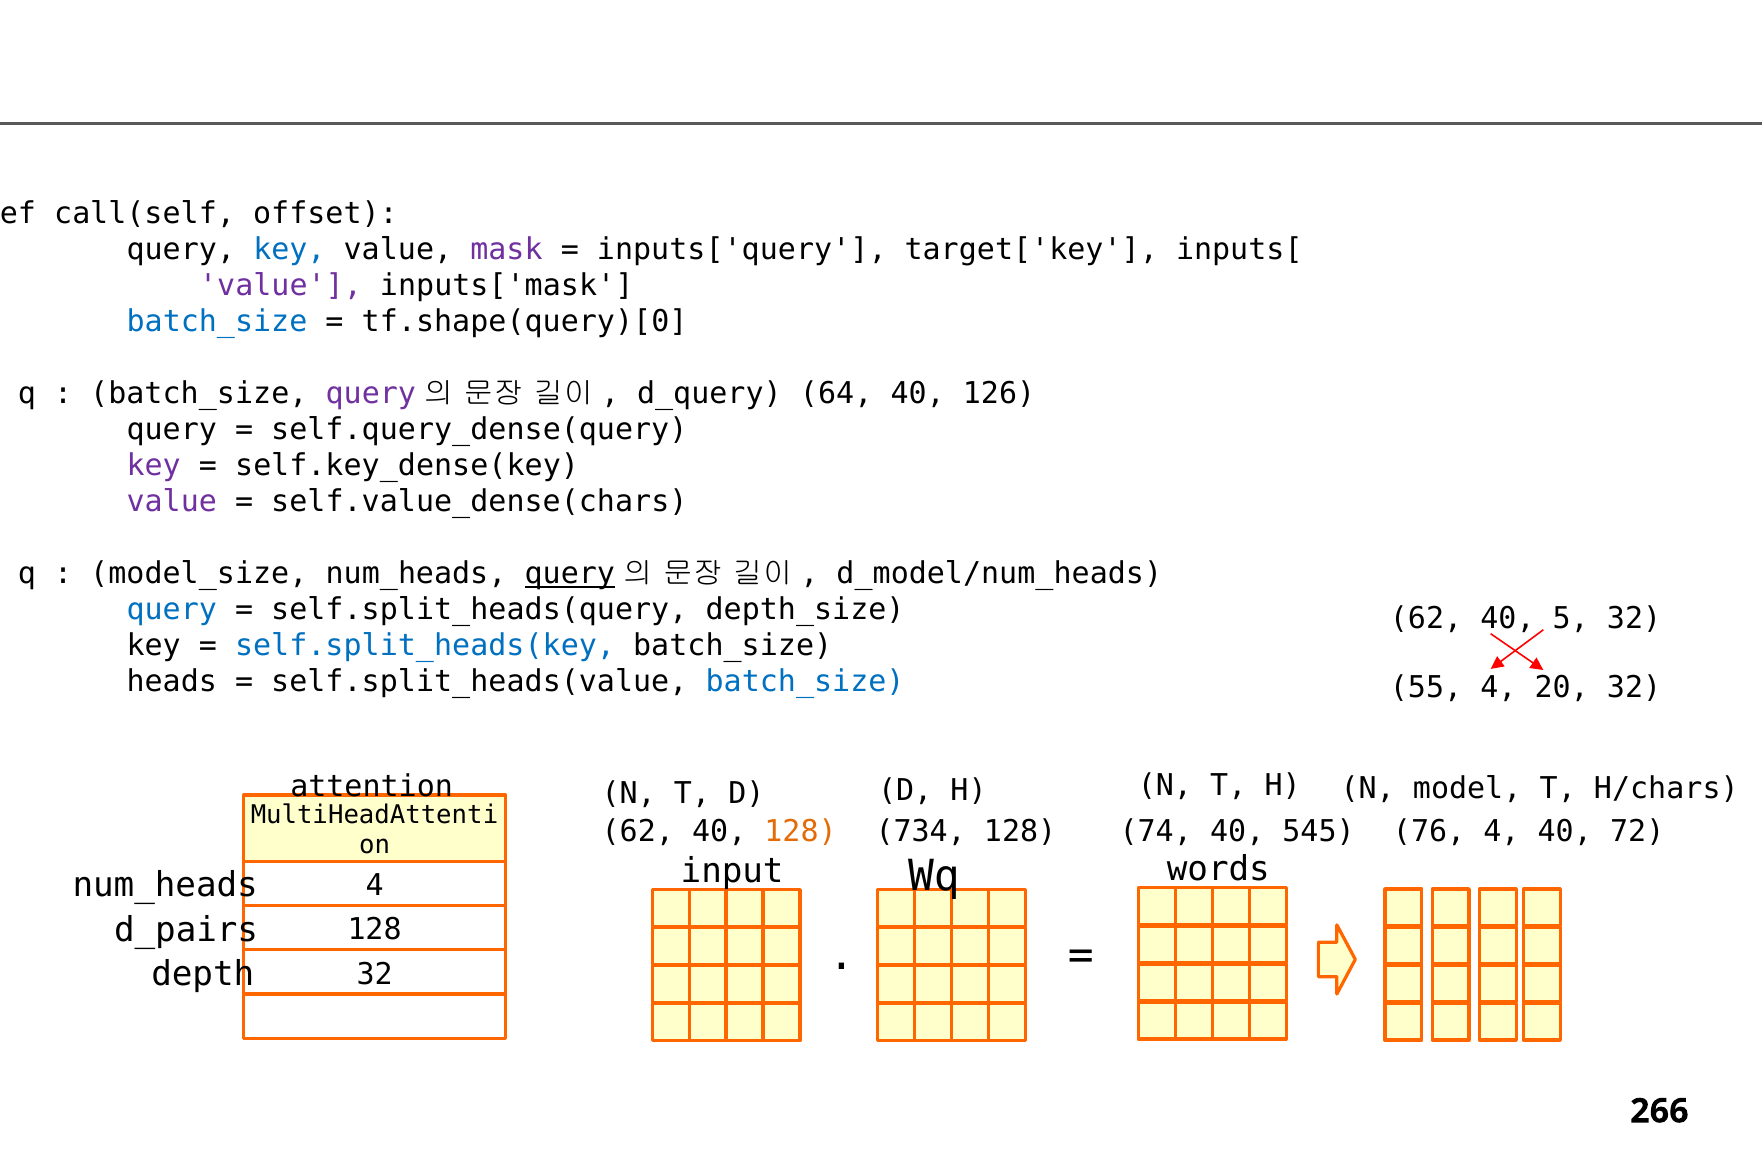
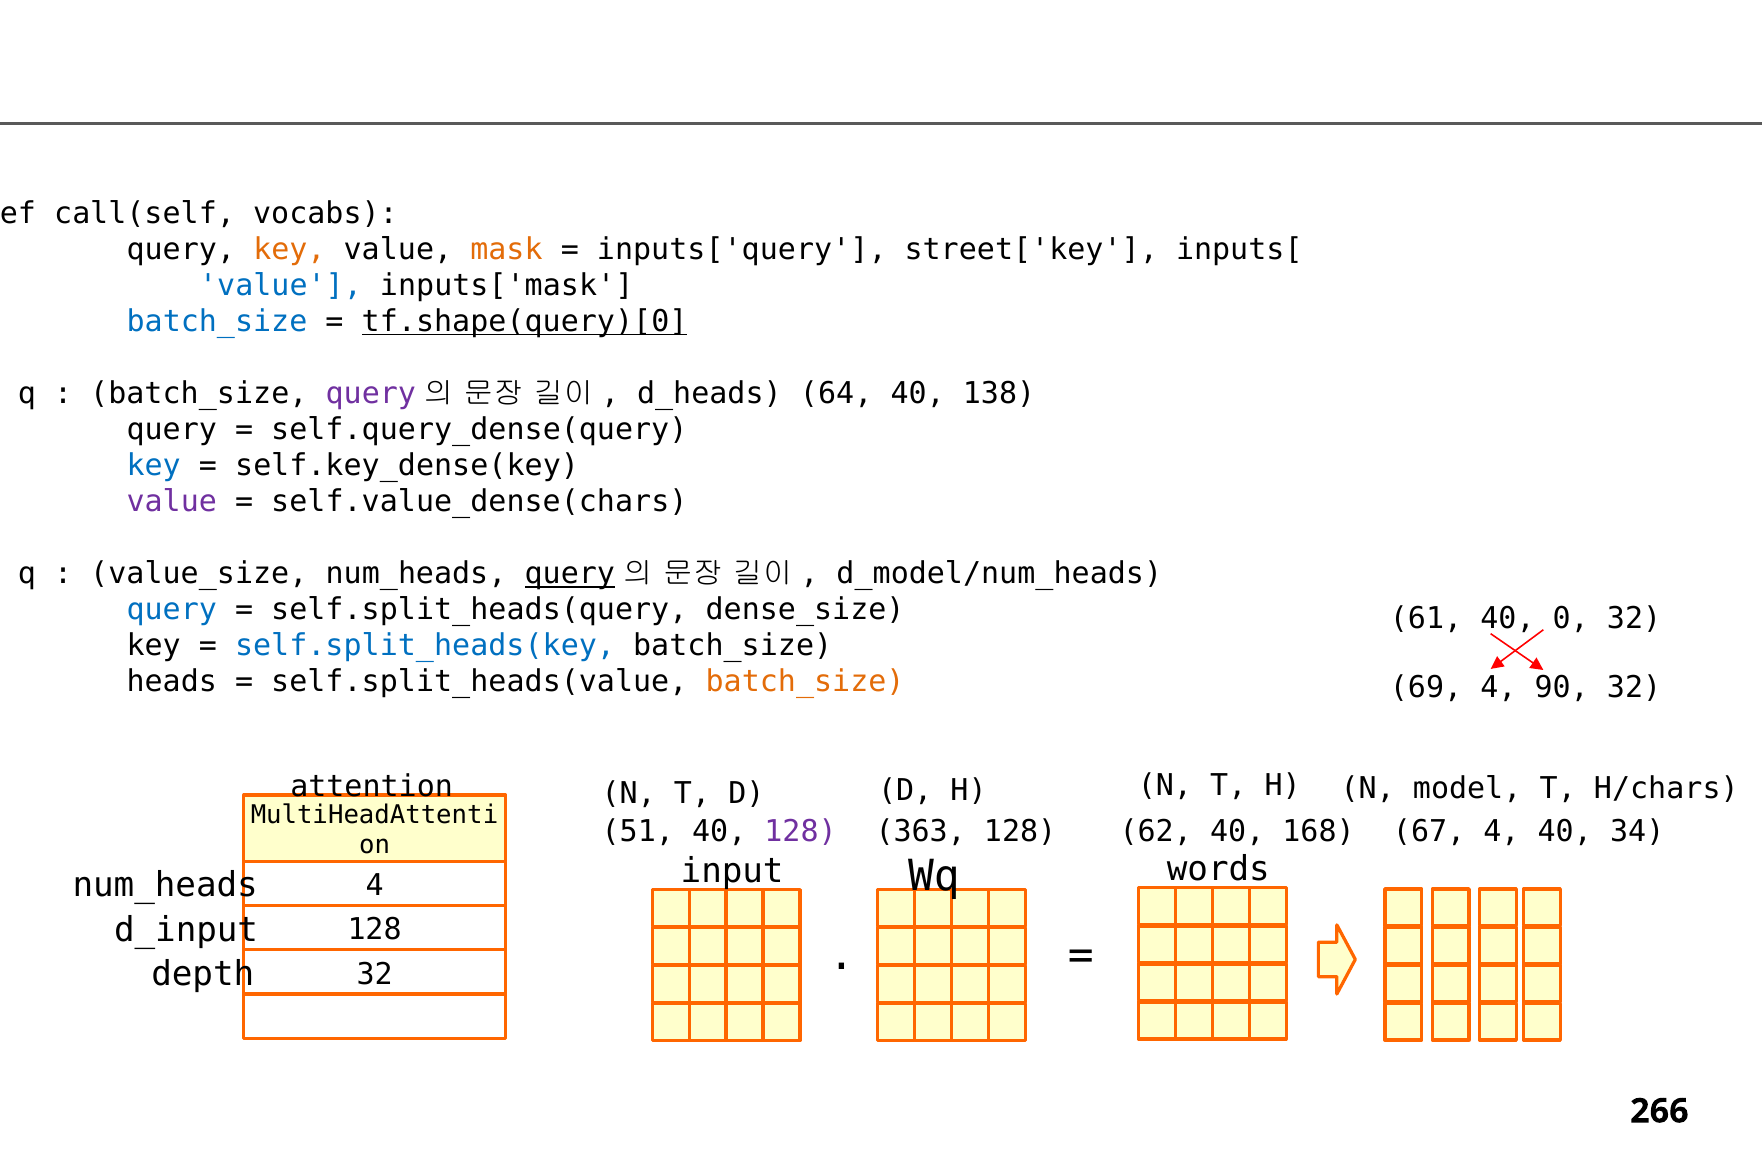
offset: offset -> vocabs
key at (289, 249) colour: blue -> orange
mask colour: purple -> orange
target['key: target['key -> street['key
value at (280, 285) colour: purple -> blue
tf.shape(query)[0 underline: none -> present
d_query: d_query -> d_heads
126: 126 -> 138
key at (154, 465) colour: purple -> blue
model_size: model_size -> value_size
depth_size: depth_size -> dense_size
62 at (1426, 619): 62 -> 61
5: 5 -> 0
batch_size at (805, 682) colour: blue -> orange
55: 55 -> 69
20: 20 -> 90
734: 734 -> 363
74: 74 -> 62
545: 545 -> 168
76: 76 -> 67
72: 72 -> 34
62 at (638, 831): 62 -> 51
128 at (801, 831) colour: orange -> purple
d_pairs: d_pairs -> d_input
